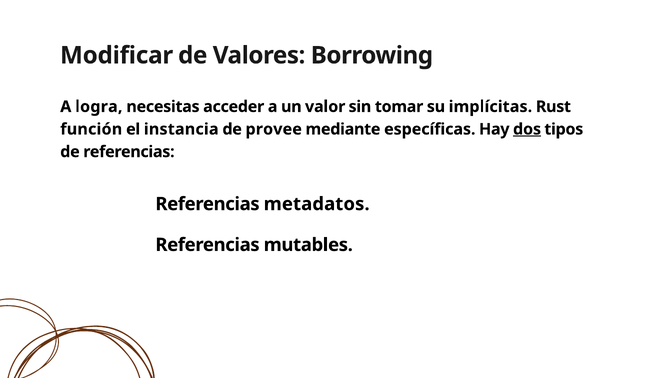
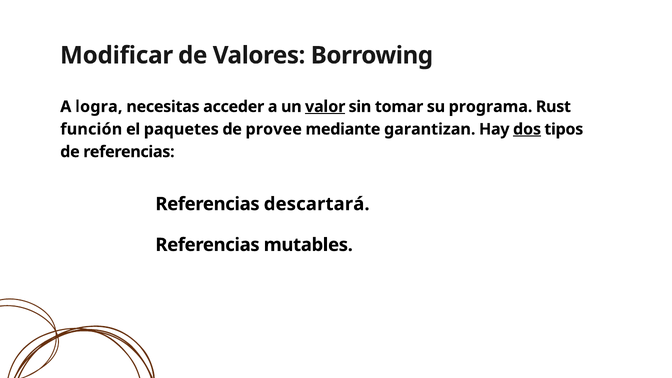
valor underline: none -> present
implícitas: implícitas -> programa
instancia: instancia -> paquetes
específicas: específicas -> garantizan
metadatos: metadatos -> descartará
